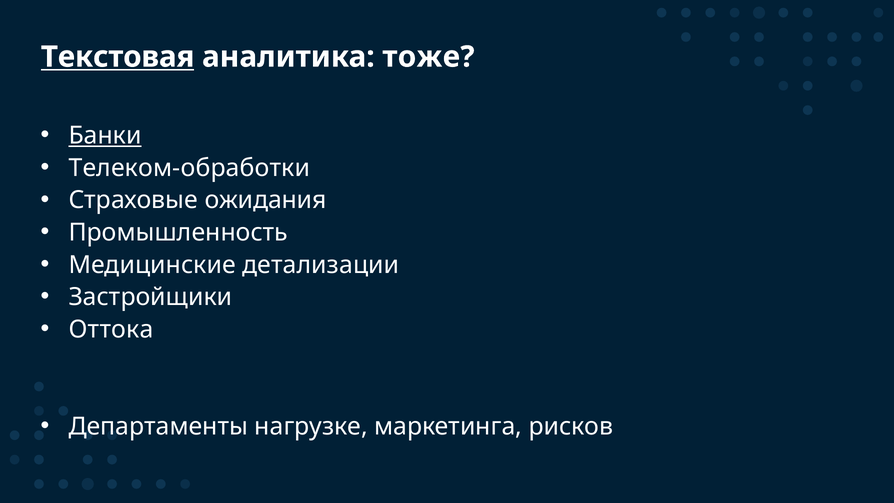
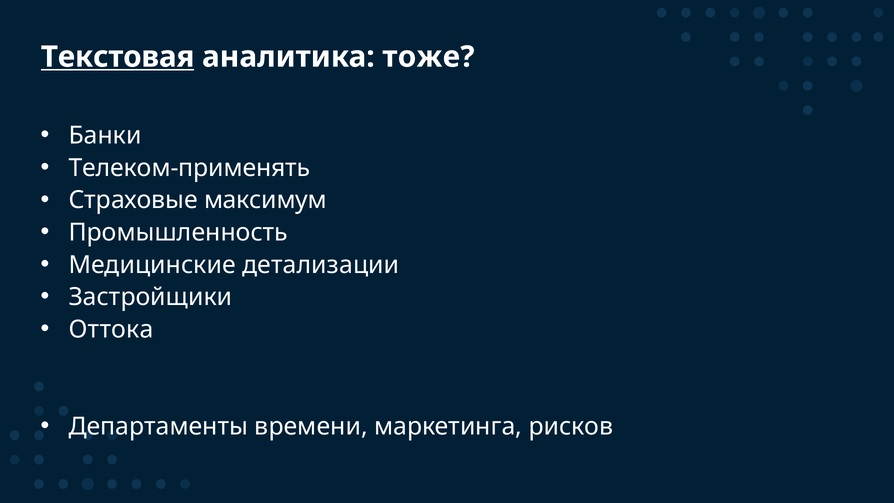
Банки underline: present -> none
Телеком-обработки: Телеком-обработки -> Телеком-применять
ожидания: ожидания -> максимум
нагрузке: нагрузке -> времени
